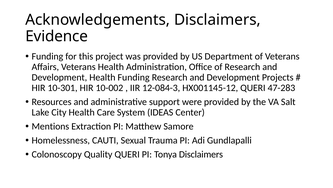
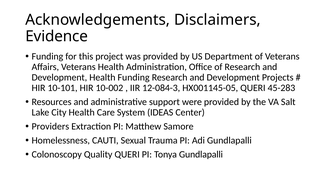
10-301: 10-301 -> 10-101
HX001145-12: HX001145-12 -> HX001145-05
47-283: 47-283 -> 45-283
Mentions: Mentions -> Providers
Tonya Disclaimers: Disclaimers -> Gundlapalli
